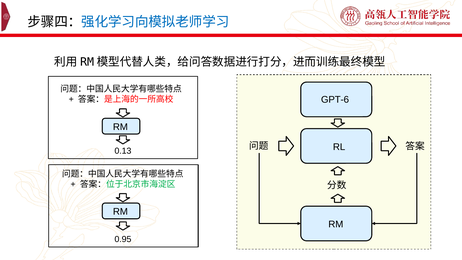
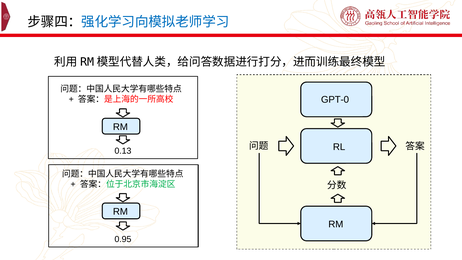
GPT-6: GPT-6 -> GPT-0
